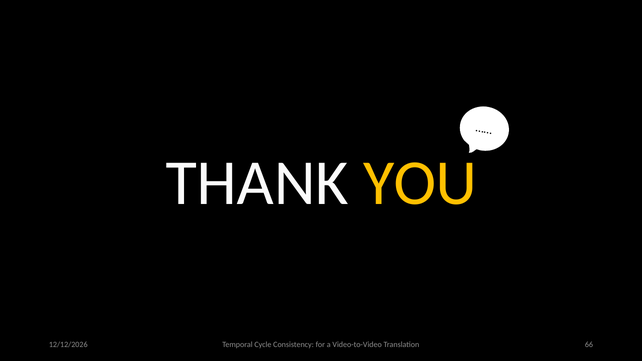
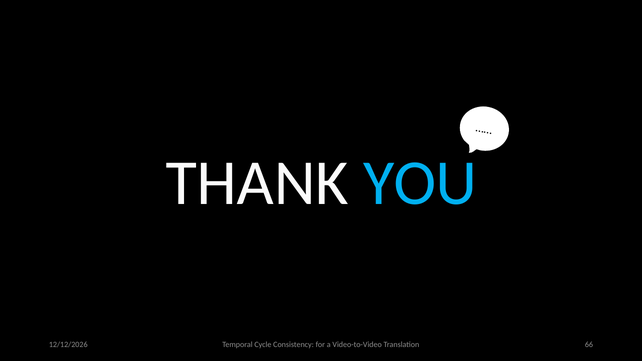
YOU colour: yellow -> light blue
